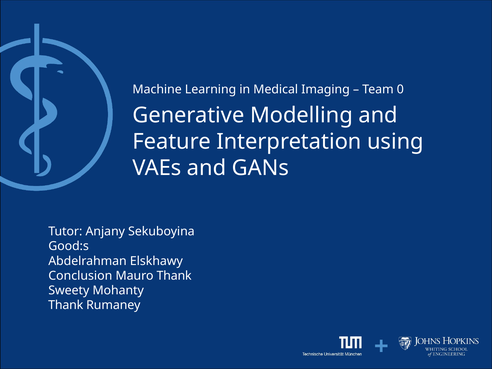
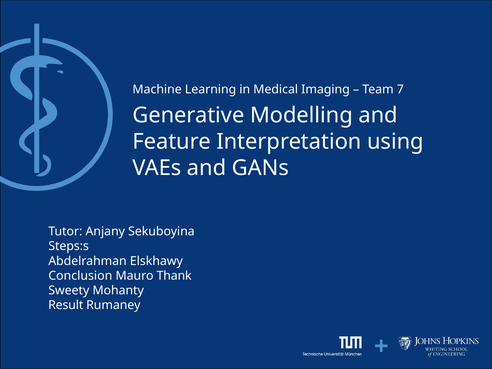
0: 0 -> 7
Good:s: Good:s -> Steps:s
Thank at (66, 305): Thank -> Result
